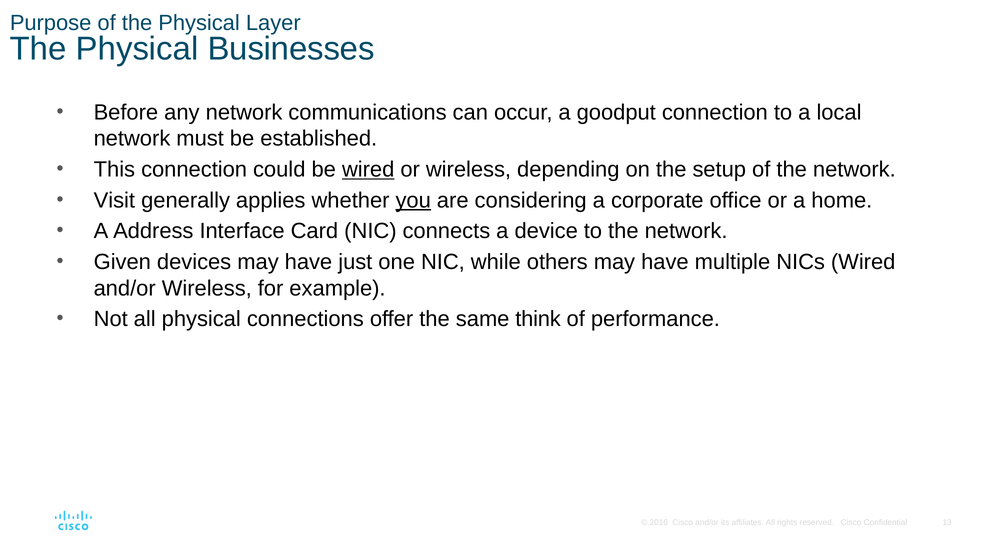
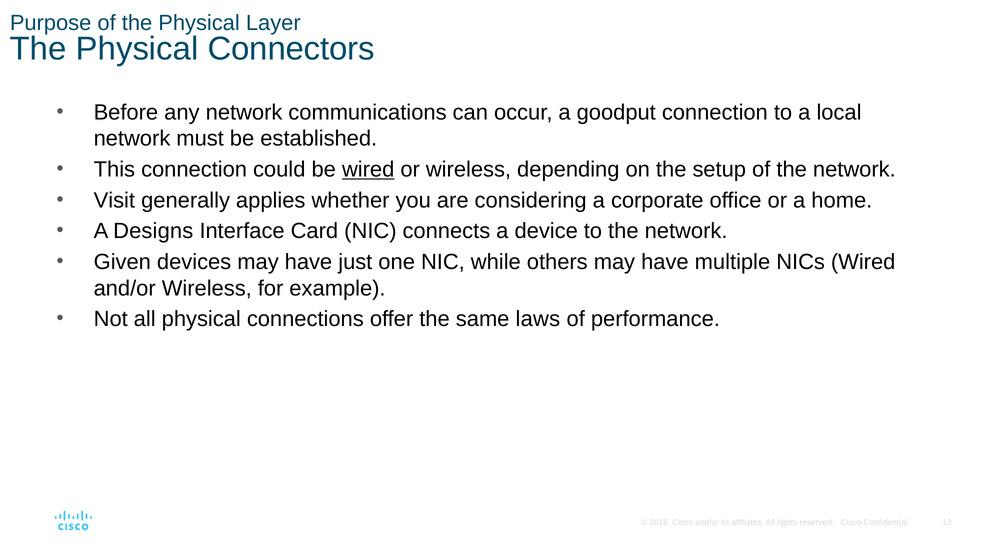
Businesses: Businesses -> Connectors
you underline: present -> none
Address: Address -> Designs
think: think -> laws
